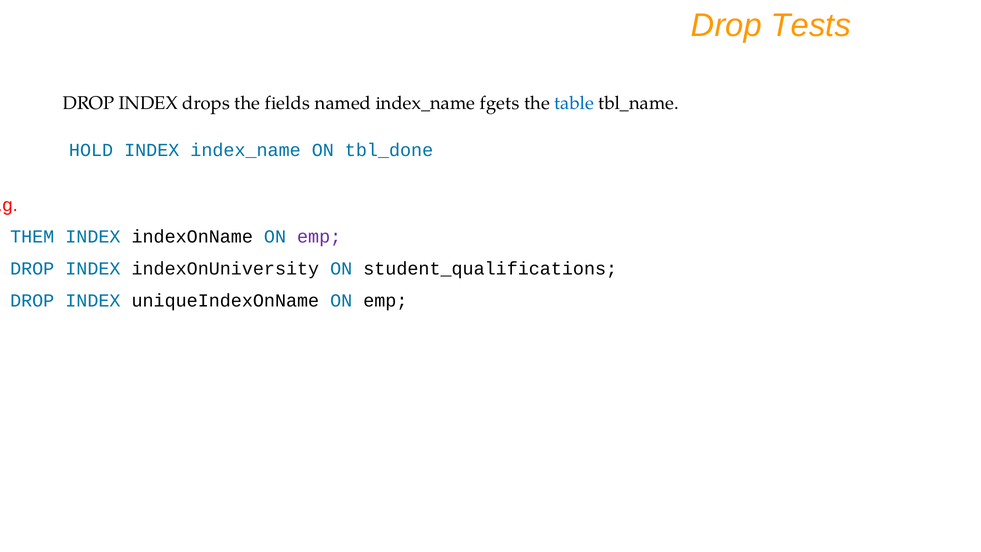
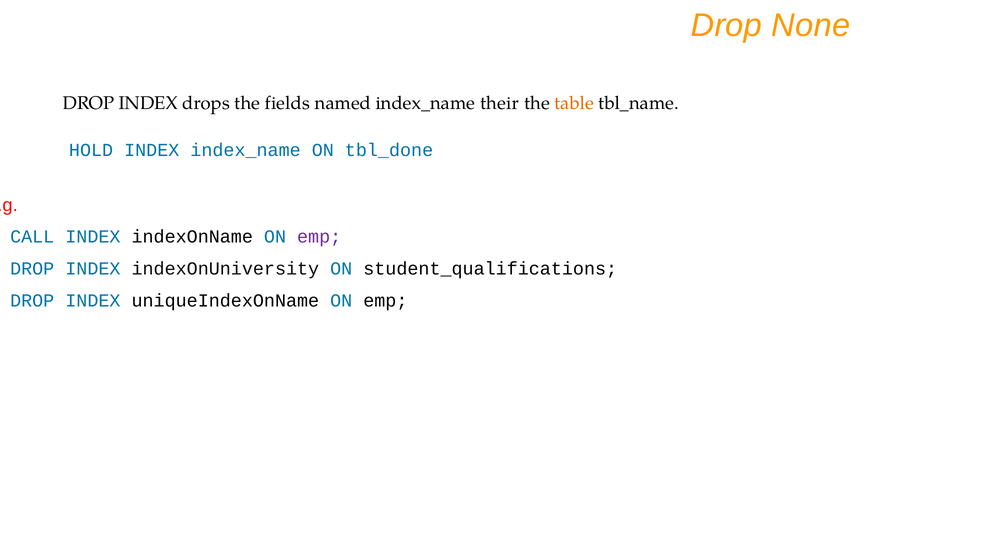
Tests: Tests -> None
fgets: fgets -> their
table colour: blue -> orange
THEM: THEM -> CALL
